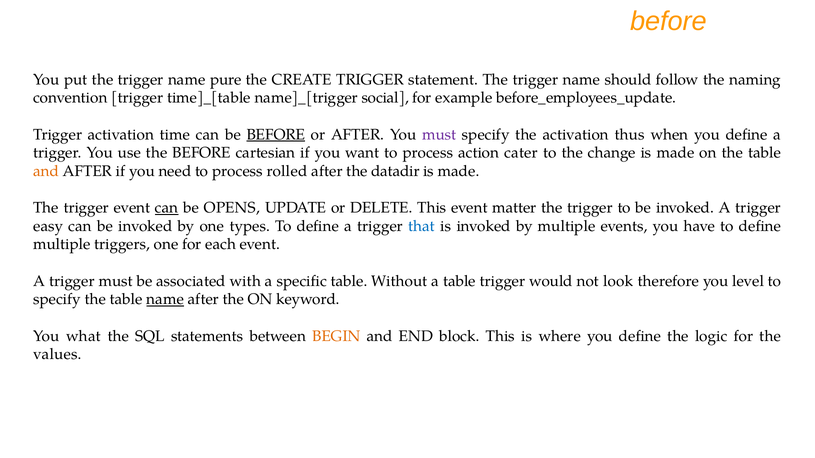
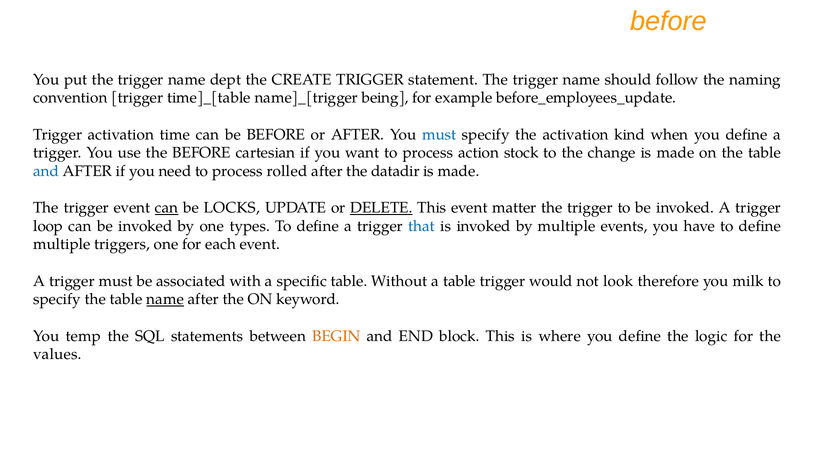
pure: pure -> dept
social: social -> being
BEFORE at (276, 135) underline: present -> none
must at (439, 135) colour: purple -> blue
thus: thus -> kind
cater: cater -> stock
and at (46, 171) colour: orange -> blue
OPENS: OPENS -> LOCKS
DELETE underline: none -> present
easy: easy -> loop
level: level -> milk
what: what -> temp
